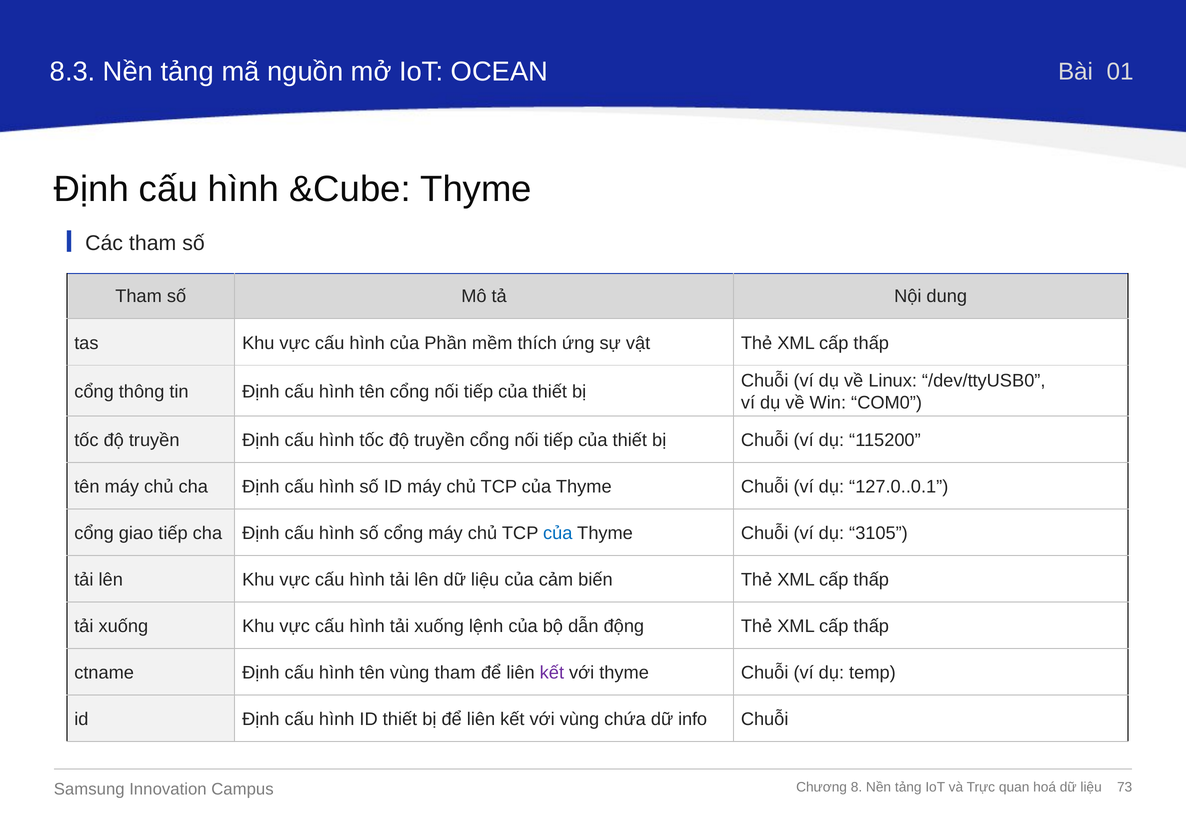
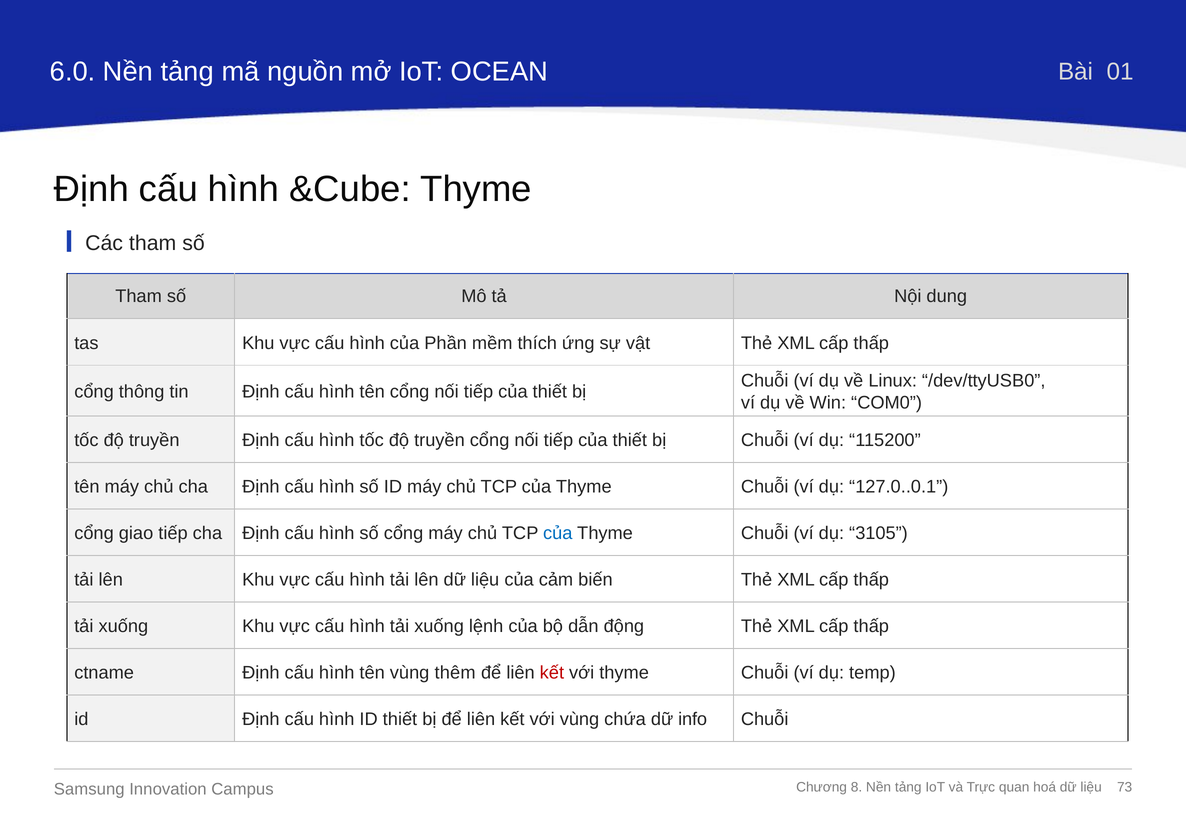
8.3: 8.3 -> 6.0
vùng tham: tham -> thêm
kết at (552, 673) colour: purple -> red
